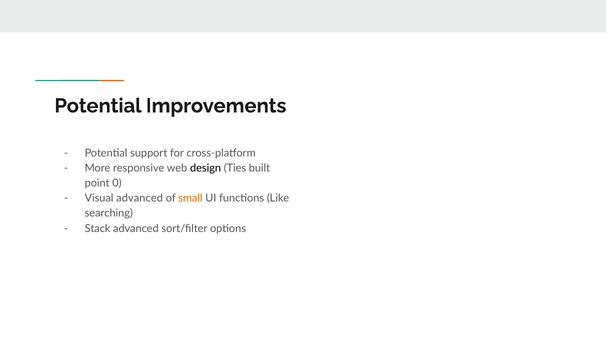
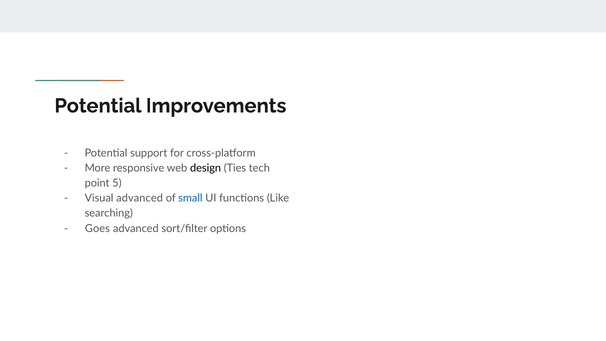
built: built -> tech
0: 0 -> 5
small colour: orange -> blue
Stack: Stack -> Goes
